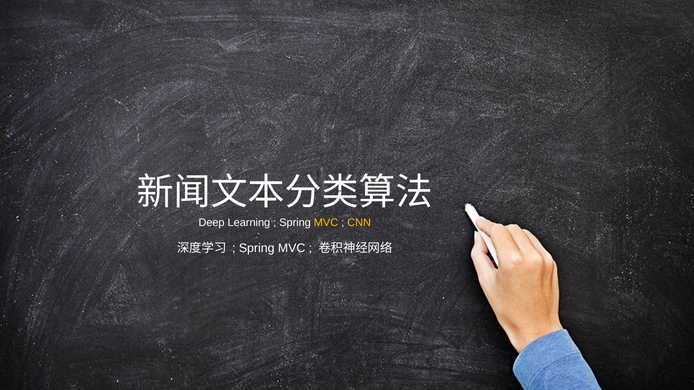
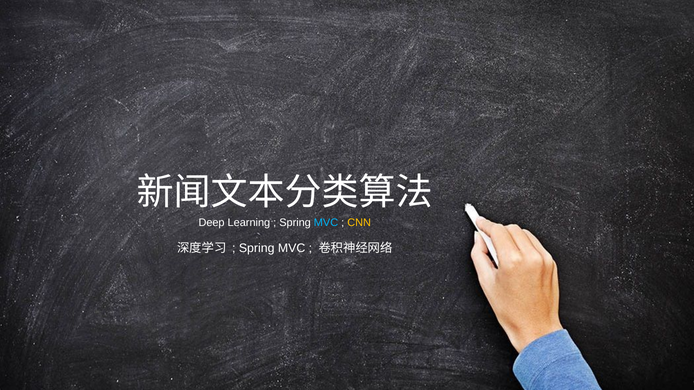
MVC at (326, 223) colour: yellow -> light blue
